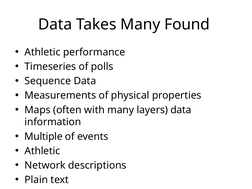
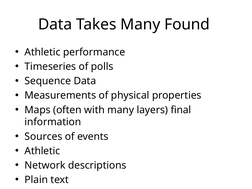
layers data: data -> final
Multiple: Multiple -> Sources
